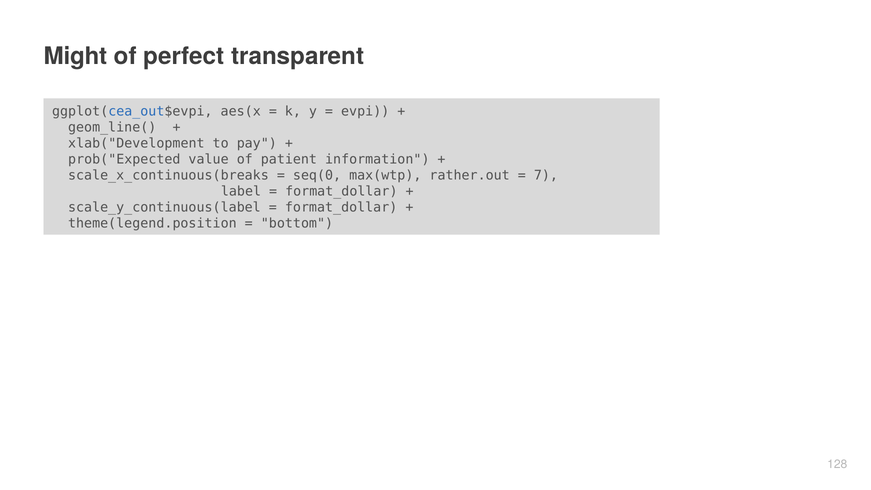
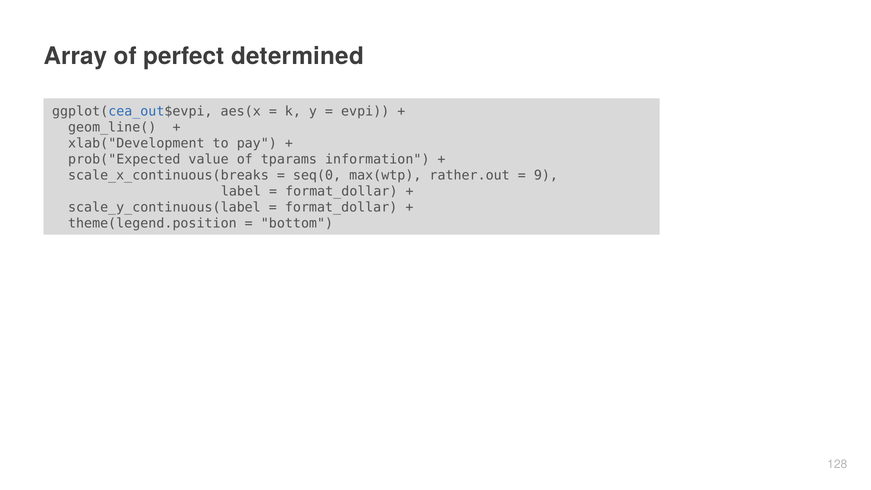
Might: Might -> Array
transparent: transparent -> determined
patient: patient -> tparams
7: 7 -> 9
